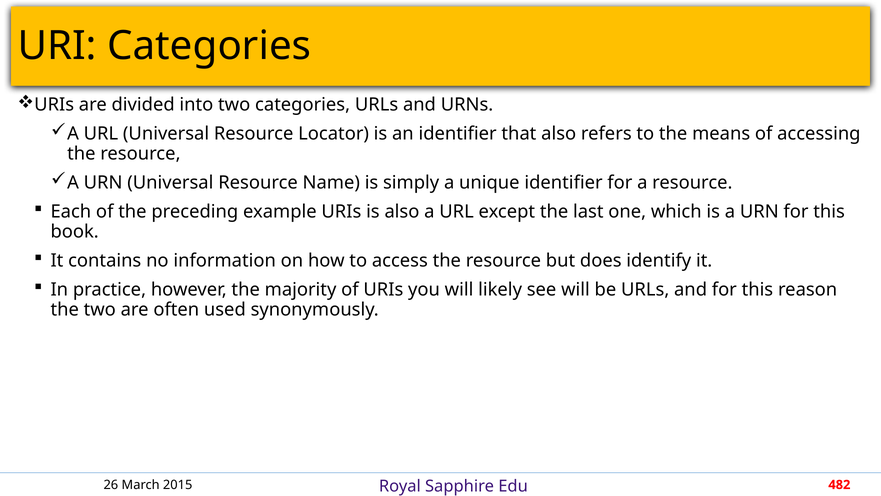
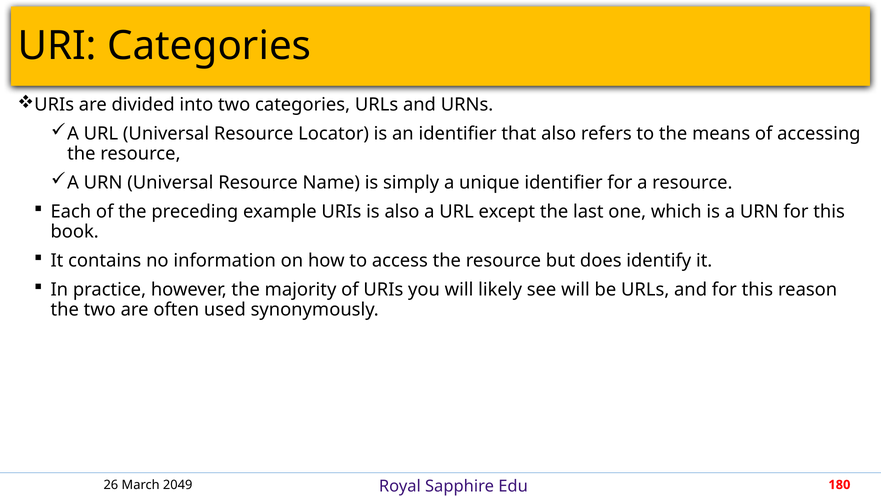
2015: 2015 -> 2049
482: 482 -> 180
